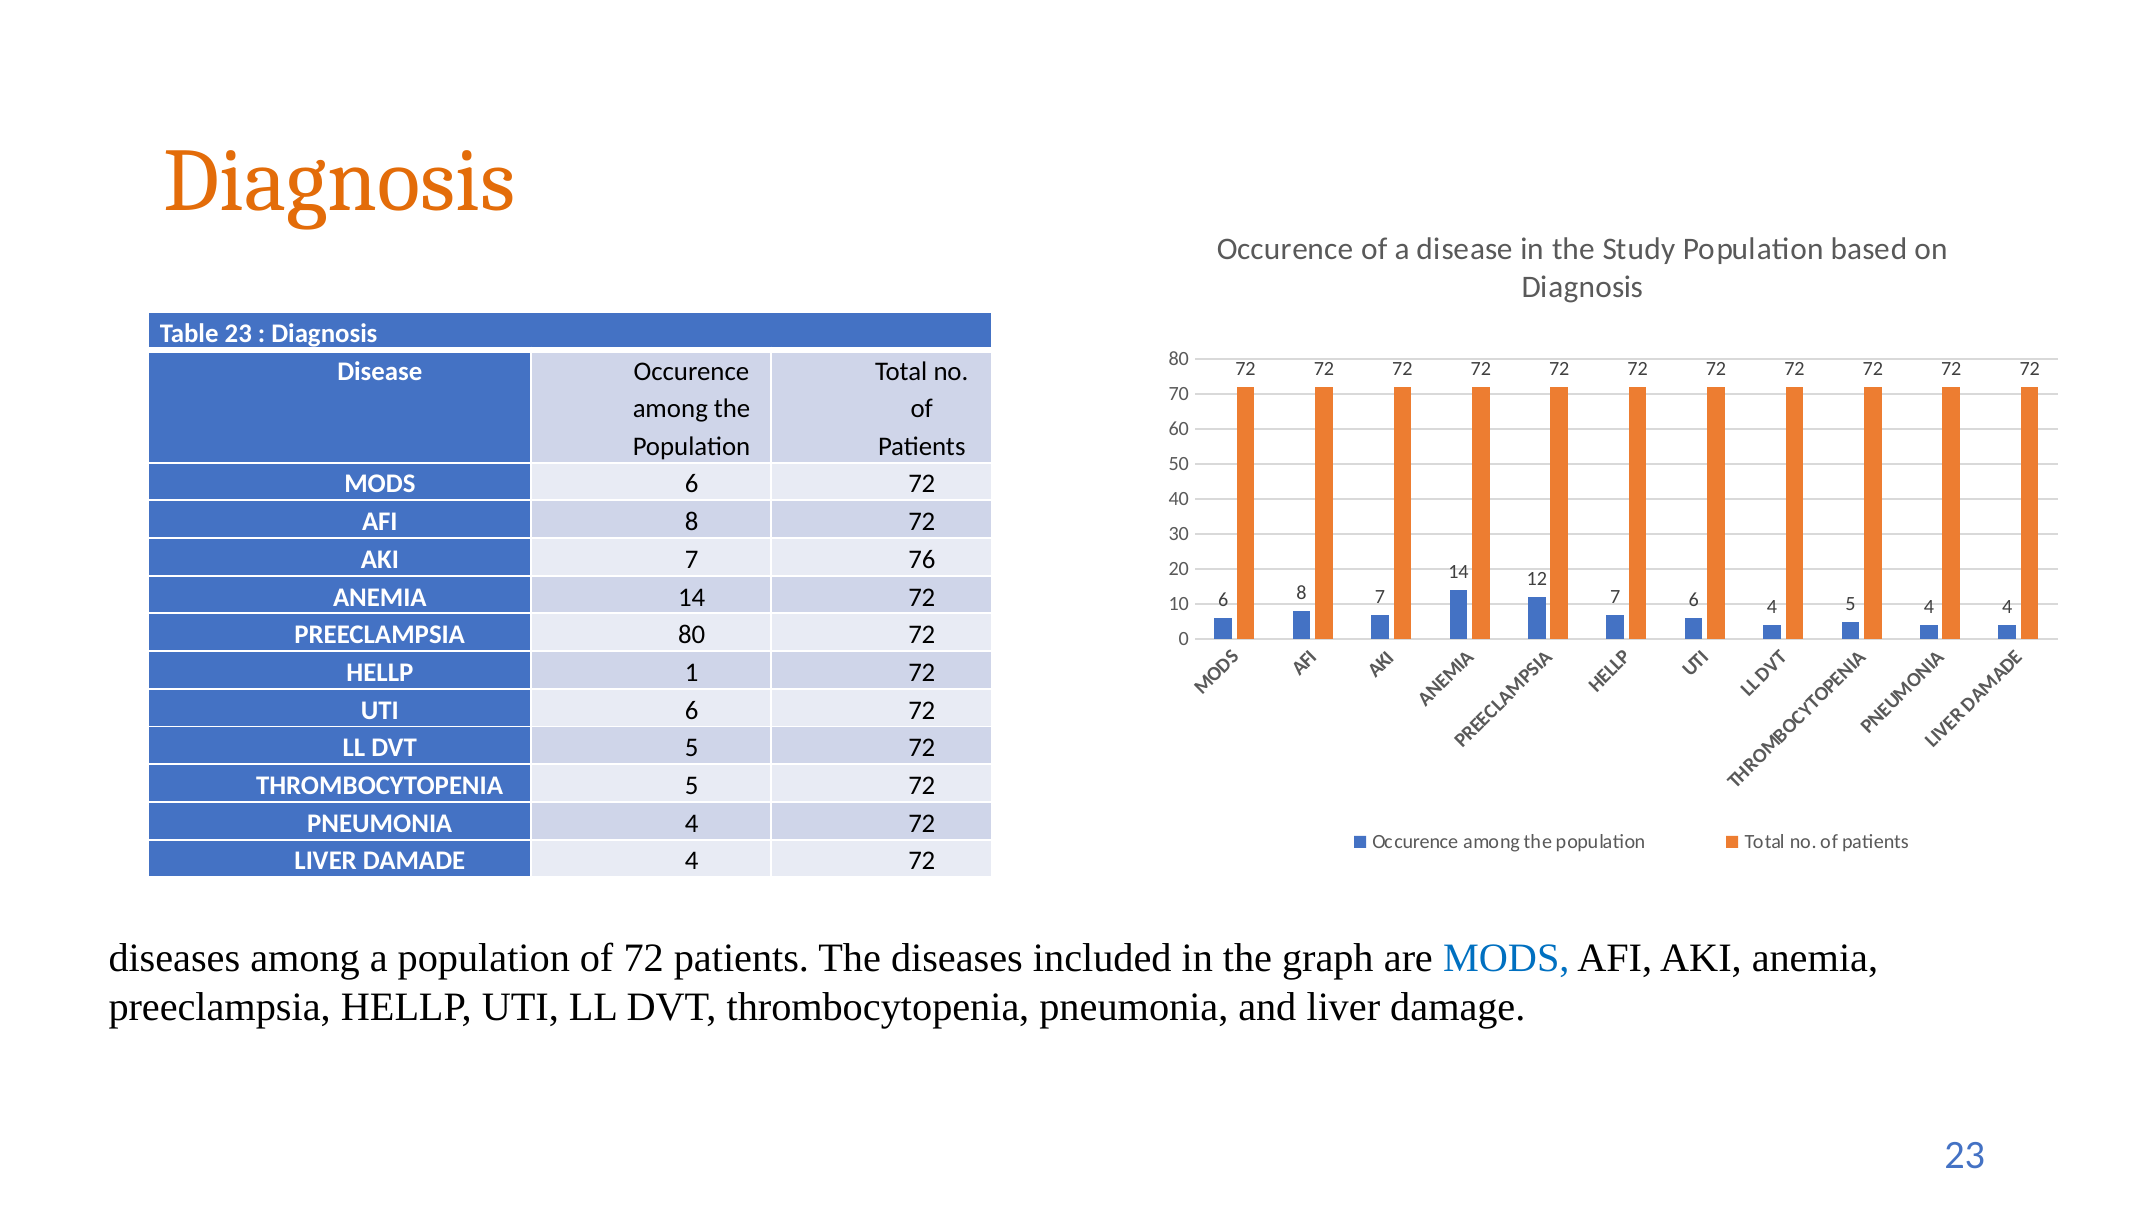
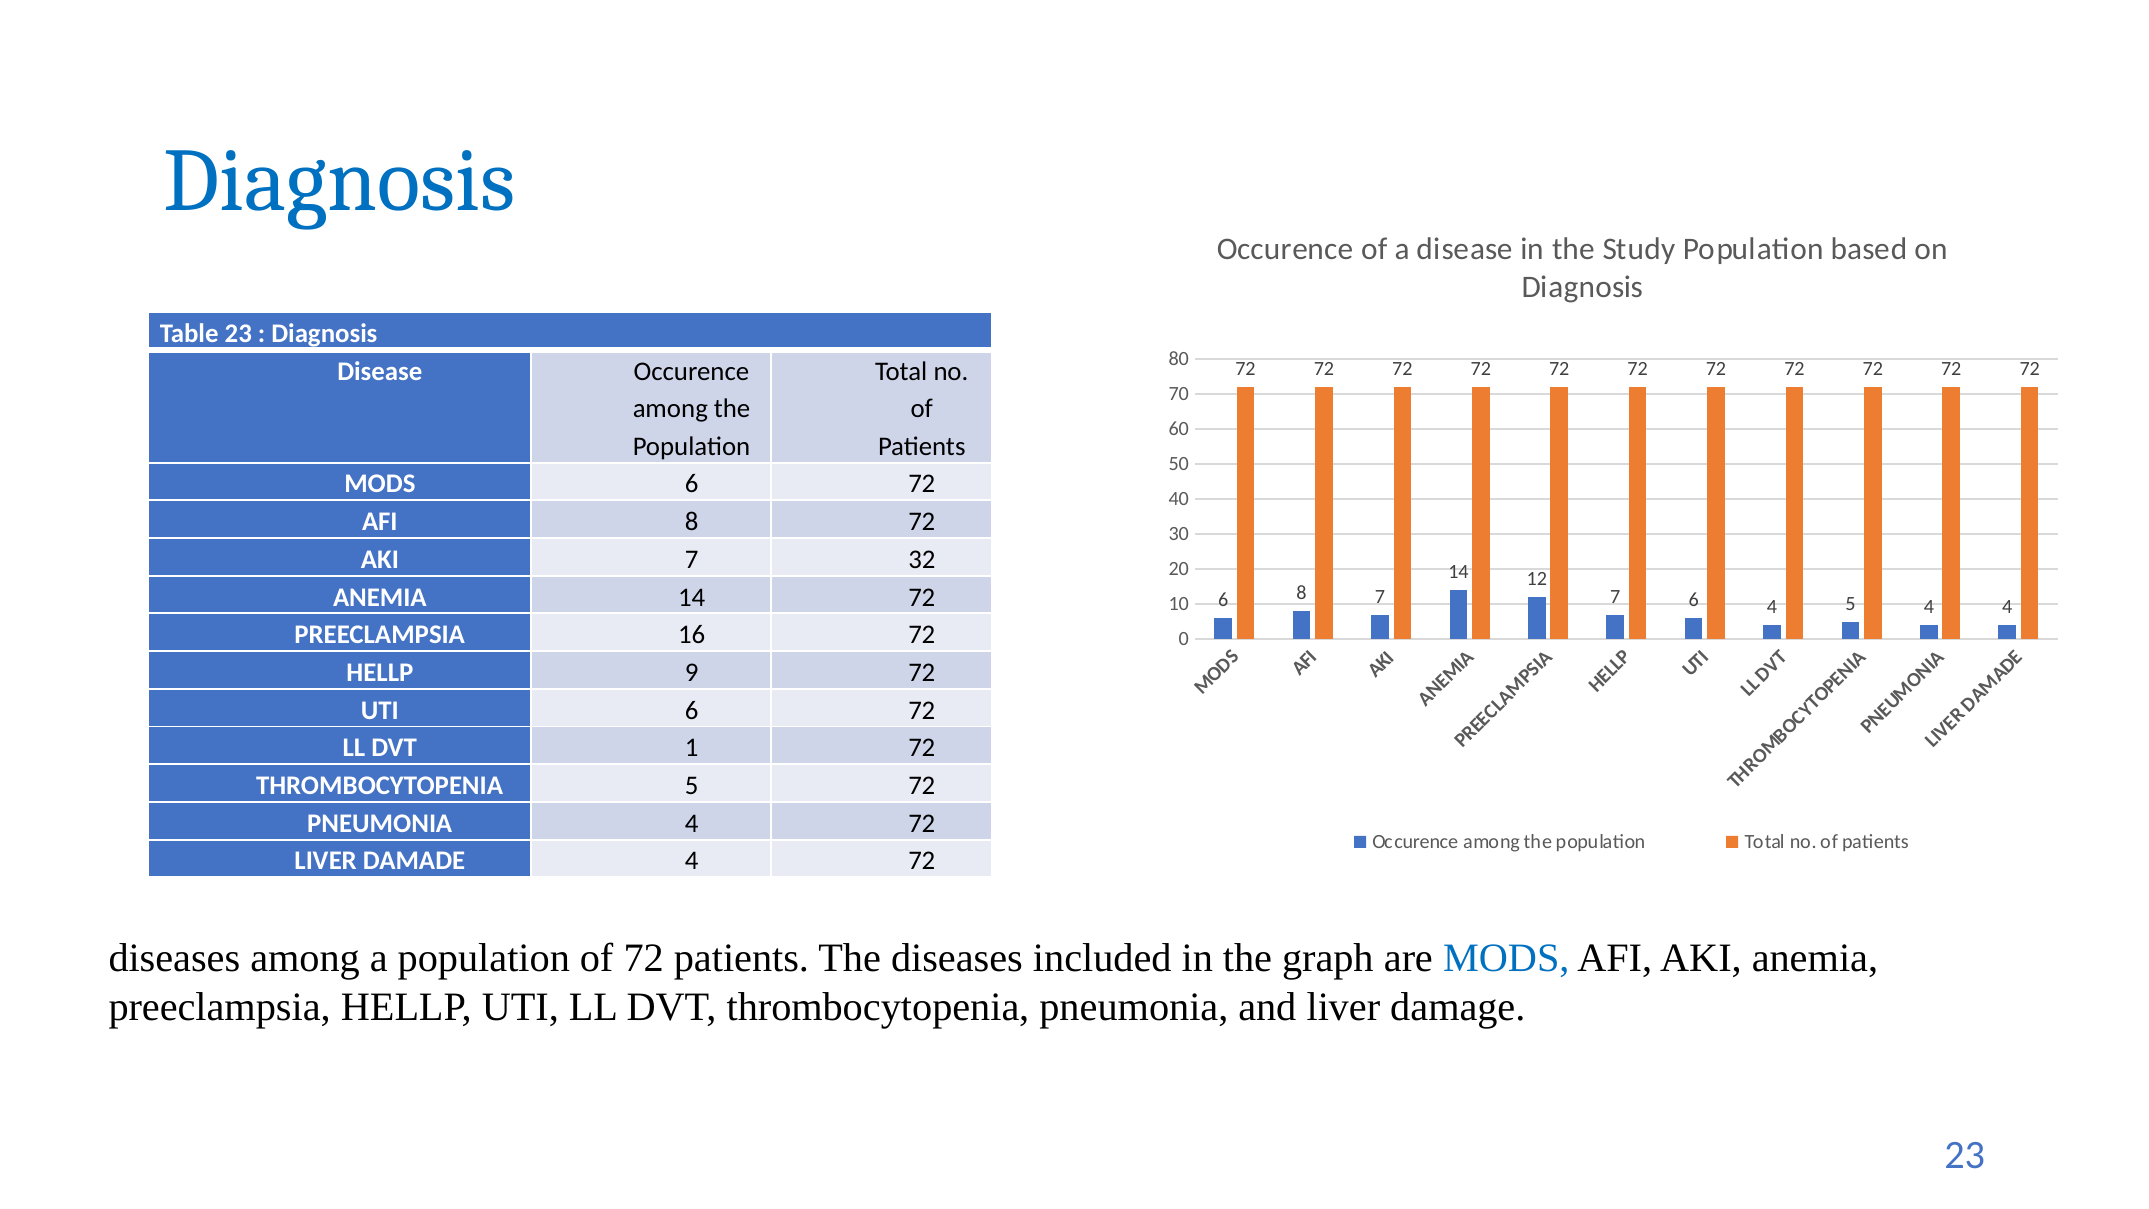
Diagnosis at (340, 181) colour: orange -> blue
76: 76 -> 32
PREECLAMPSIA 80: 80 -> 16
1: 1 -> 9
DVT 5: 5 -> 1
